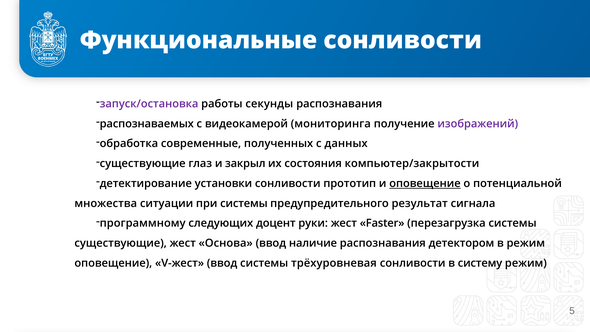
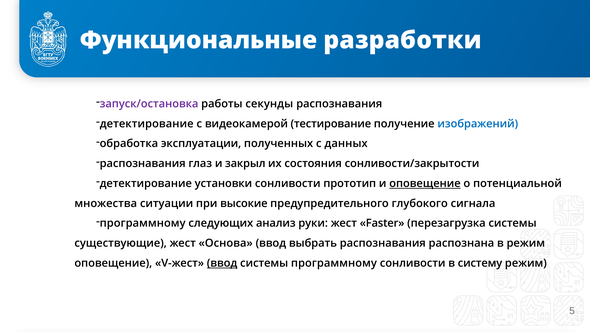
Функциональные сонливости: сонливости -> разработки
распознаваемых at (147, 124): распознаваемых -> детектирование
мониторинга: мониторинга -> тестирование
изображений colour: purple -> blue
современные: современные -> эксплуатации
существующие at (143, 163): существующие -> распознавания
компьютер/закрытости: компьютер/закрытости -> сонливости/закрытости
при системы: системы -> высокие
результат: результат -> глубокого
доцент: доцент -> анализ
наличие: наличие -> выбрать
детектором: детектором -> распознана
ввод at (222, 263) underline: none -> present
системы трёхуровневая: трёхуровневая -> программному
